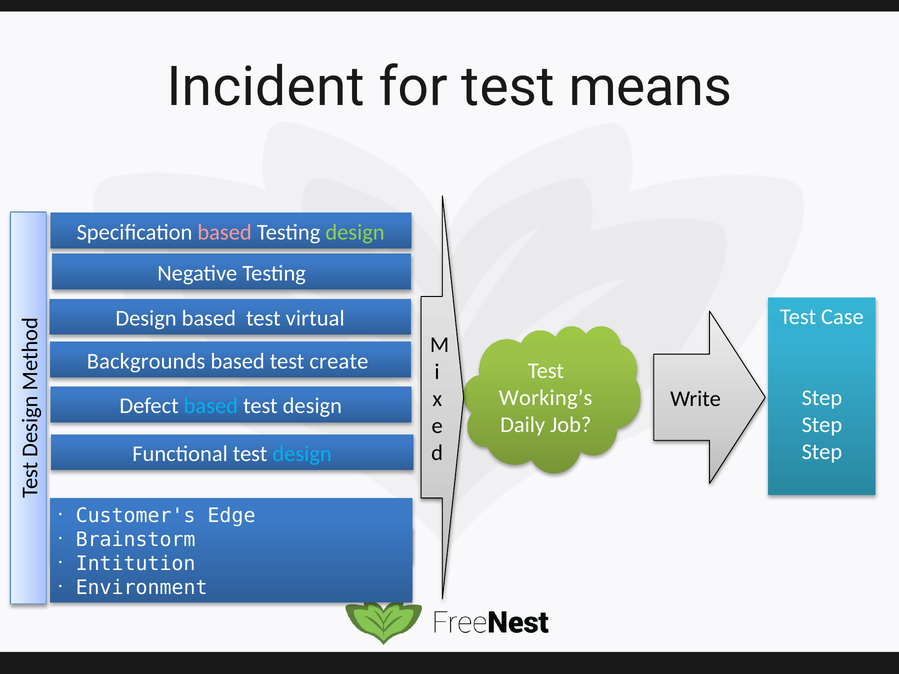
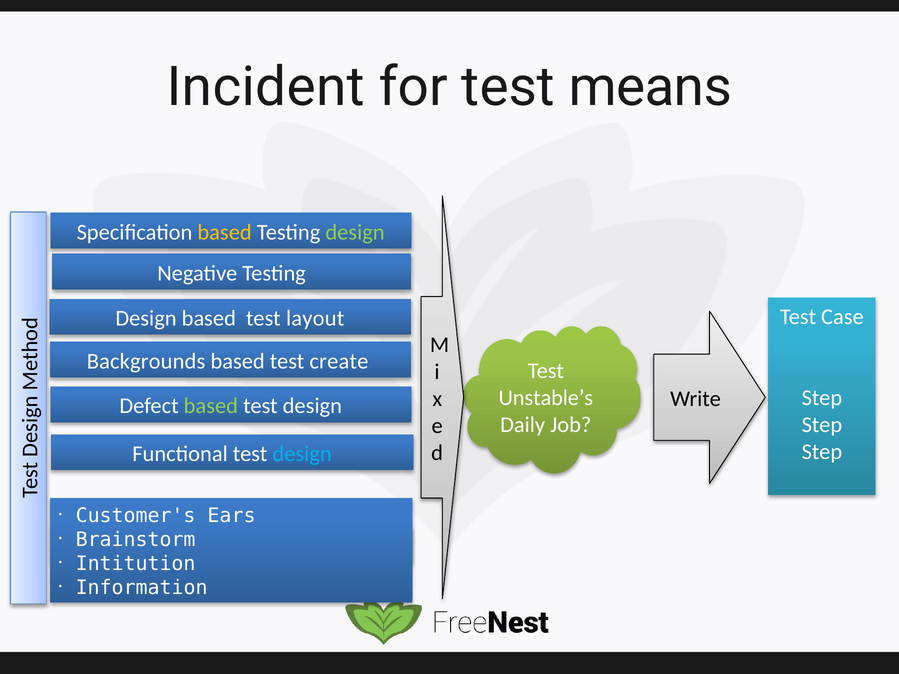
based at (225, 232) colour: pink -> yellow
virtual: virtual -> layout
Working’s: Working’s -> Unstable’s
based at (211, 406) colour: light blue -> light green
Edge: Edge -> Ears
Environment: Environment -> Information
